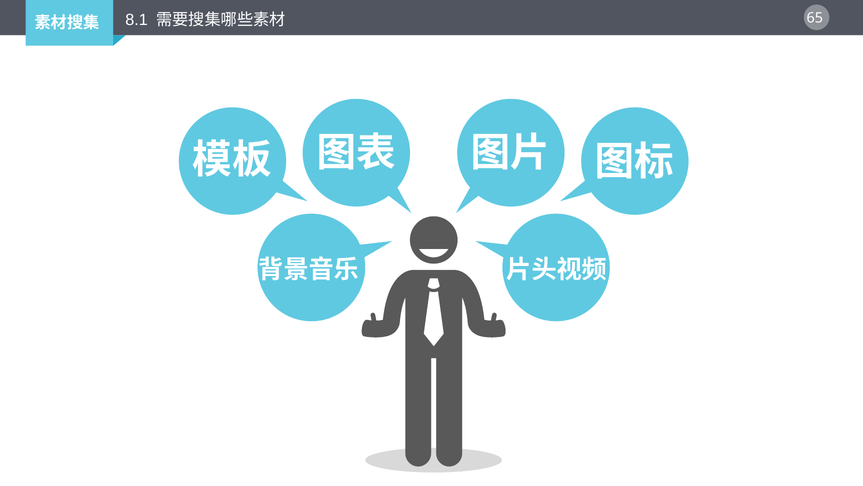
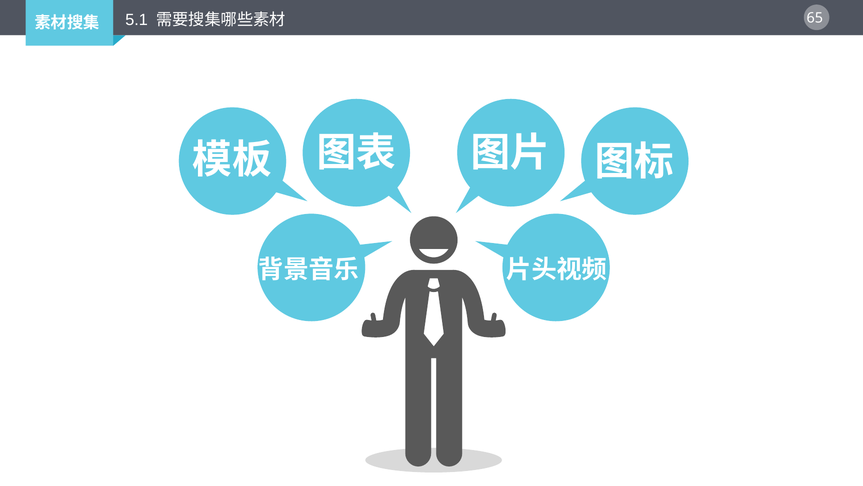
8.1: 8.1 -> 5.1
